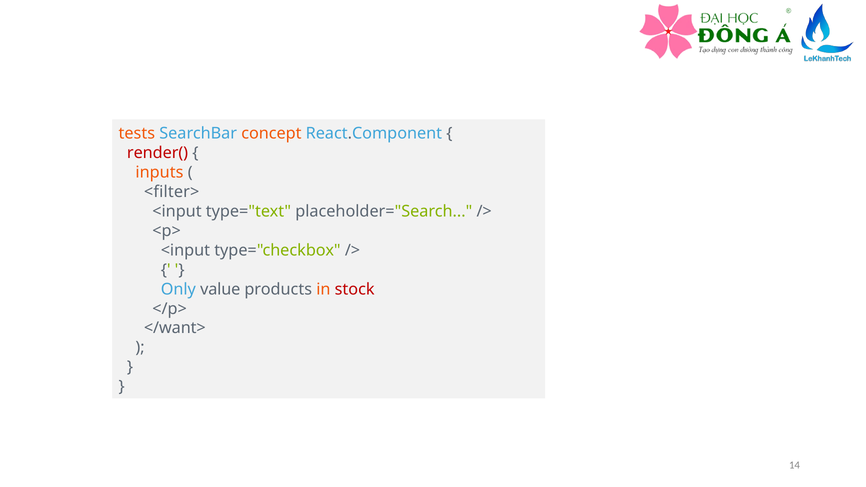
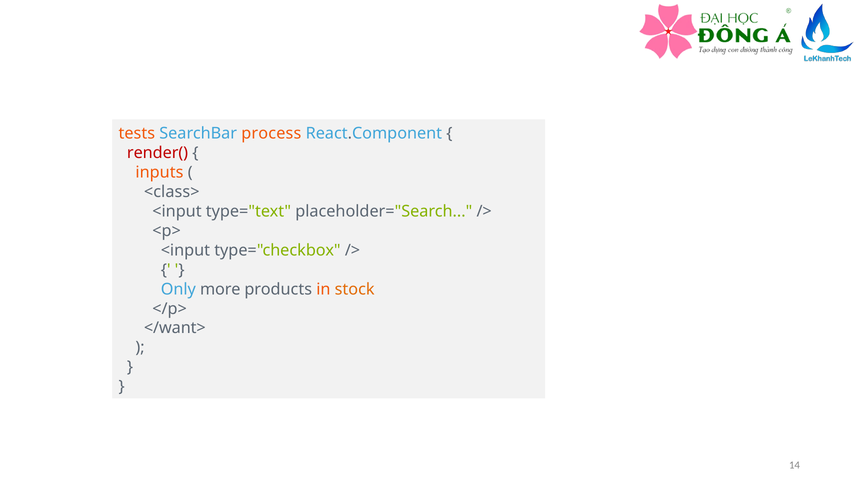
concept: concept -> process
<filter>: <filter> -> <class>
value: value -> more
stock colour: red -> orange
